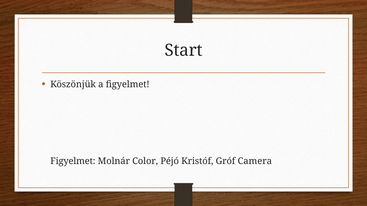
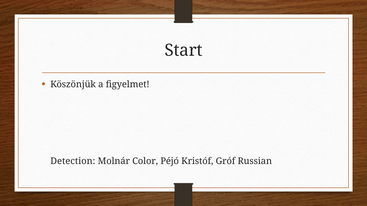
Figyelmet at (73, 162): Figyelmet -> Detection
Camera: Camera -> Russian
